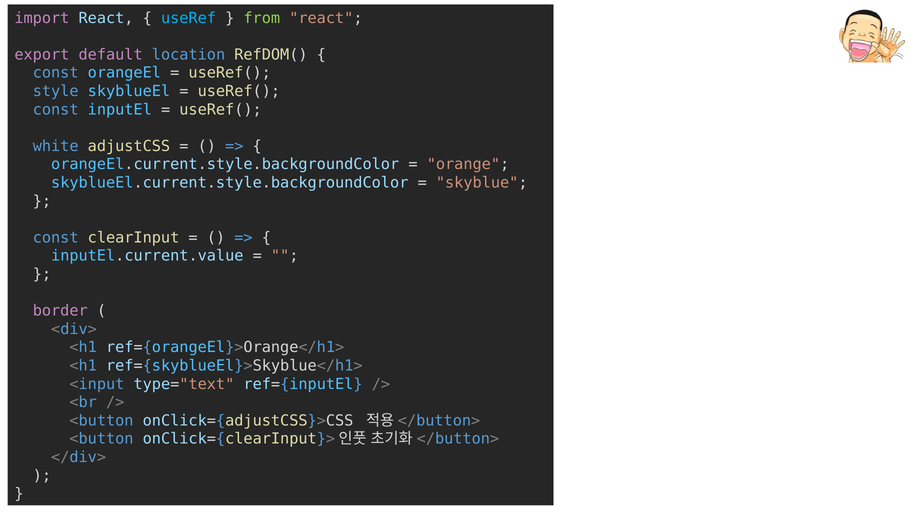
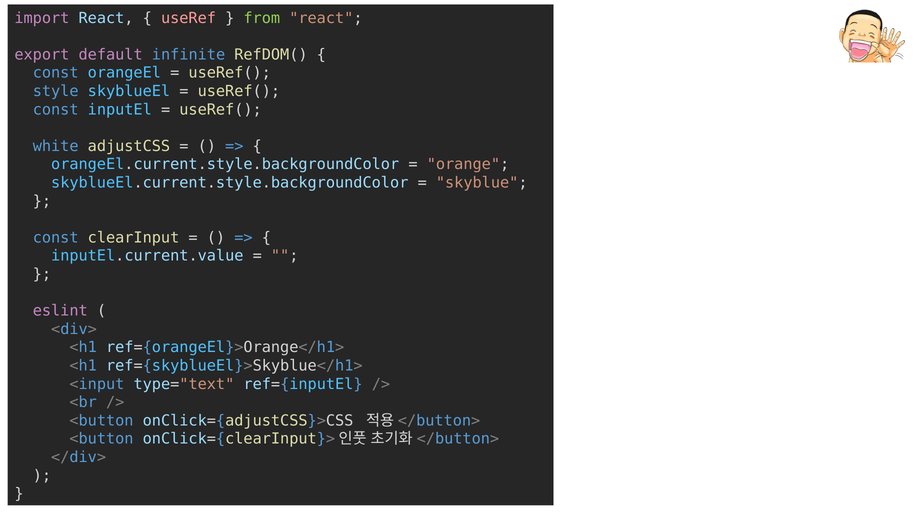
useRef colour: light blue -> pink
location: location -> infinite
border: border -> eslint
